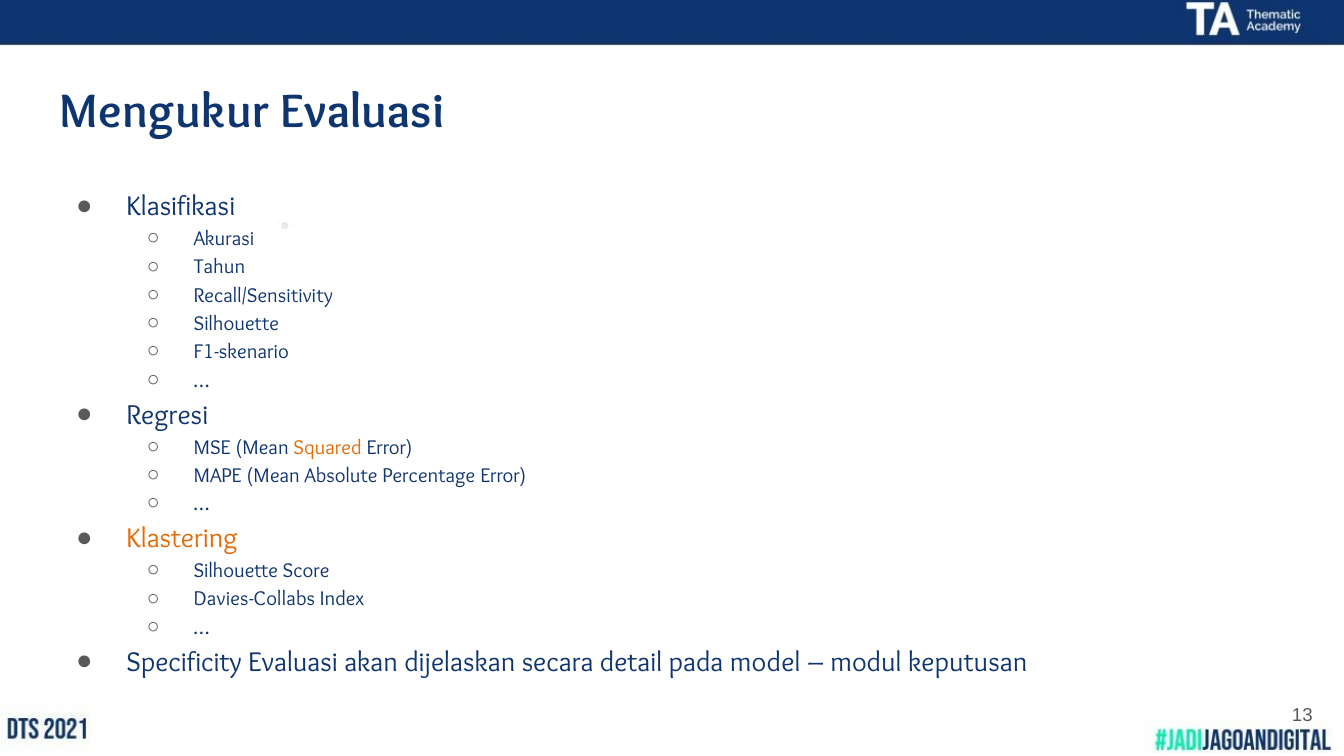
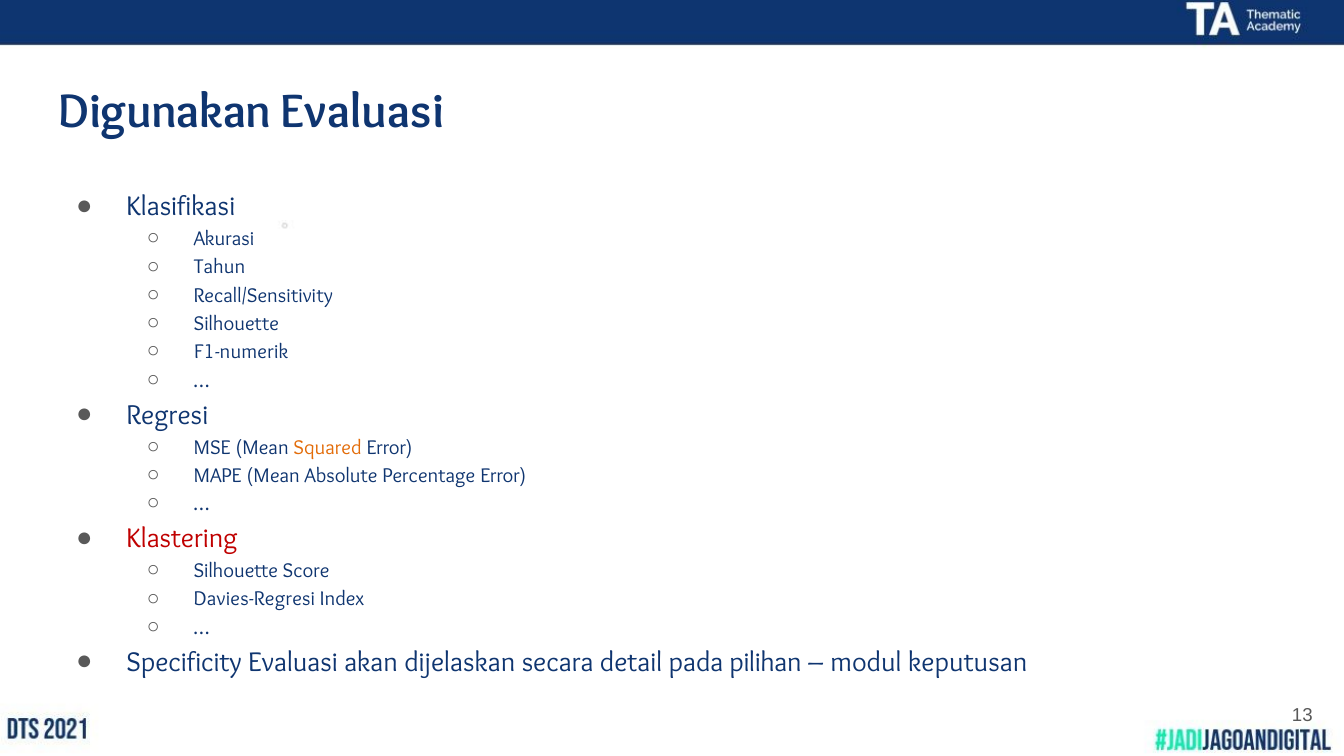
Mengukur: Mengukur -> Digunakan
F1-skenario: F1-skenario -> F1-numerik
Klastering colour: orange -> red
Davies-Collabs: Davies-Collabs -> Davies-Regresi
model: model -> pilihan
